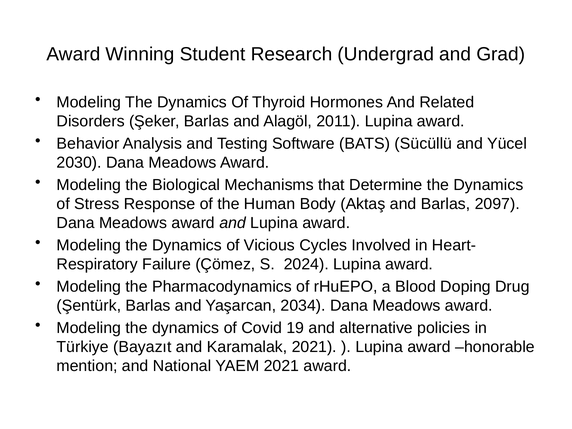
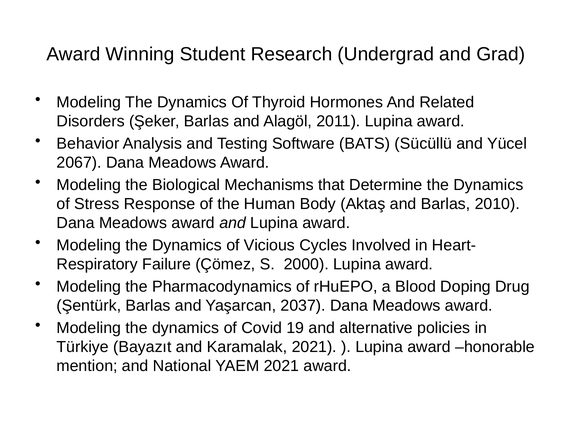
2030: 2030 -> 2067
2097: 2097 -> 2010
2024: 2024 -> 2000
2034: 2034 -> 2037
